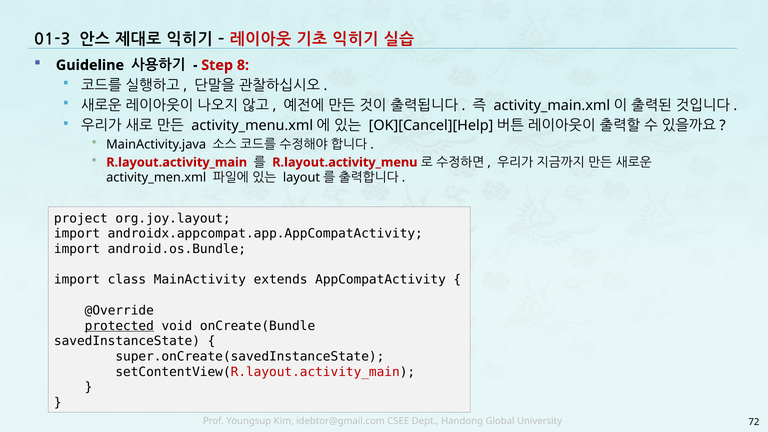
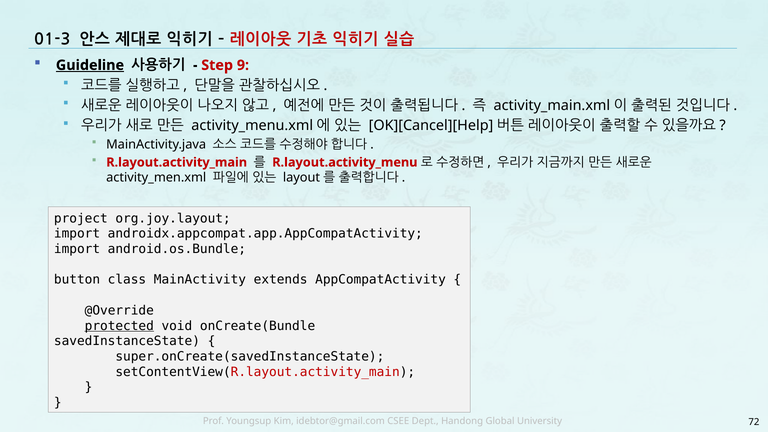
Guideline underline: none -> present
8: 8 -> 9
import at (77, 280): import -> button
